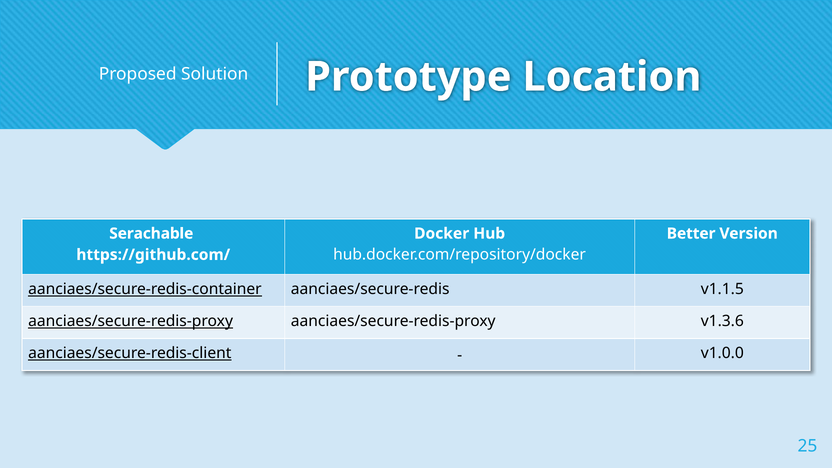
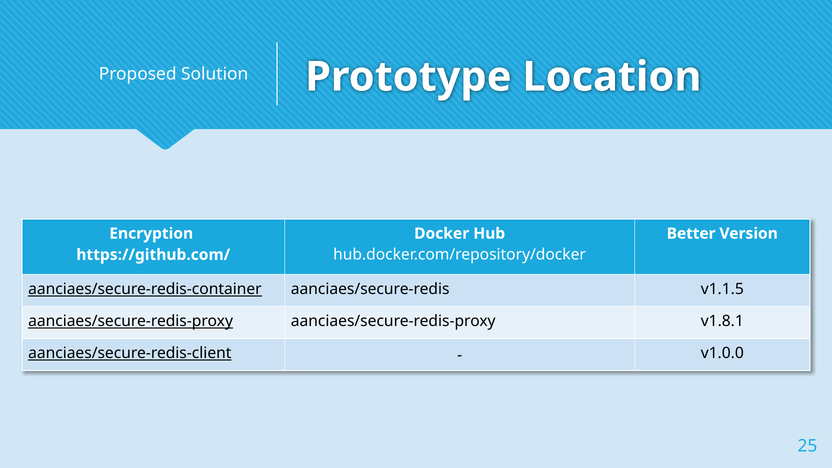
Serachable: Serachable -> Encryption
v1.3.6: v1.3.6 -> v1.8.1
